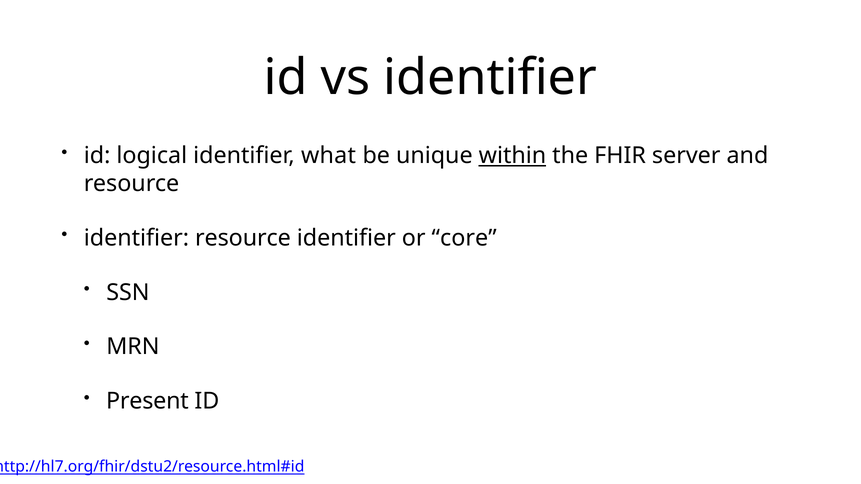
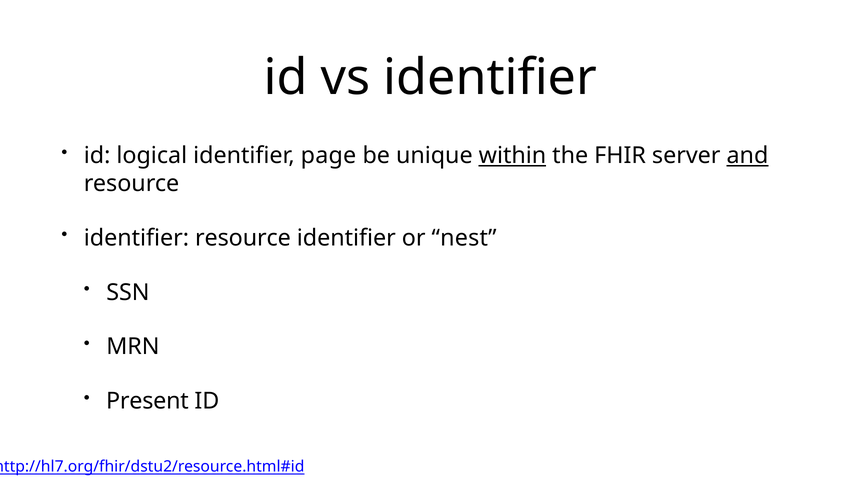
what: what -> page
and underline: none -> present
core: core -> nest
